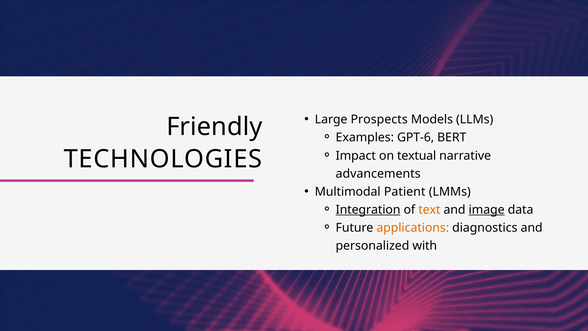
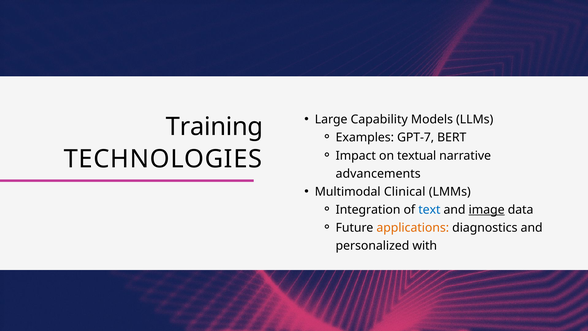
Prospects: Prospects -> Capability
Friendly: Friendly -> Training
GPT-6: GPT-6 -> GPT-7
Patient: Patient -> Clinical
Integration underline: present -> none
text colour: orange -> blue
